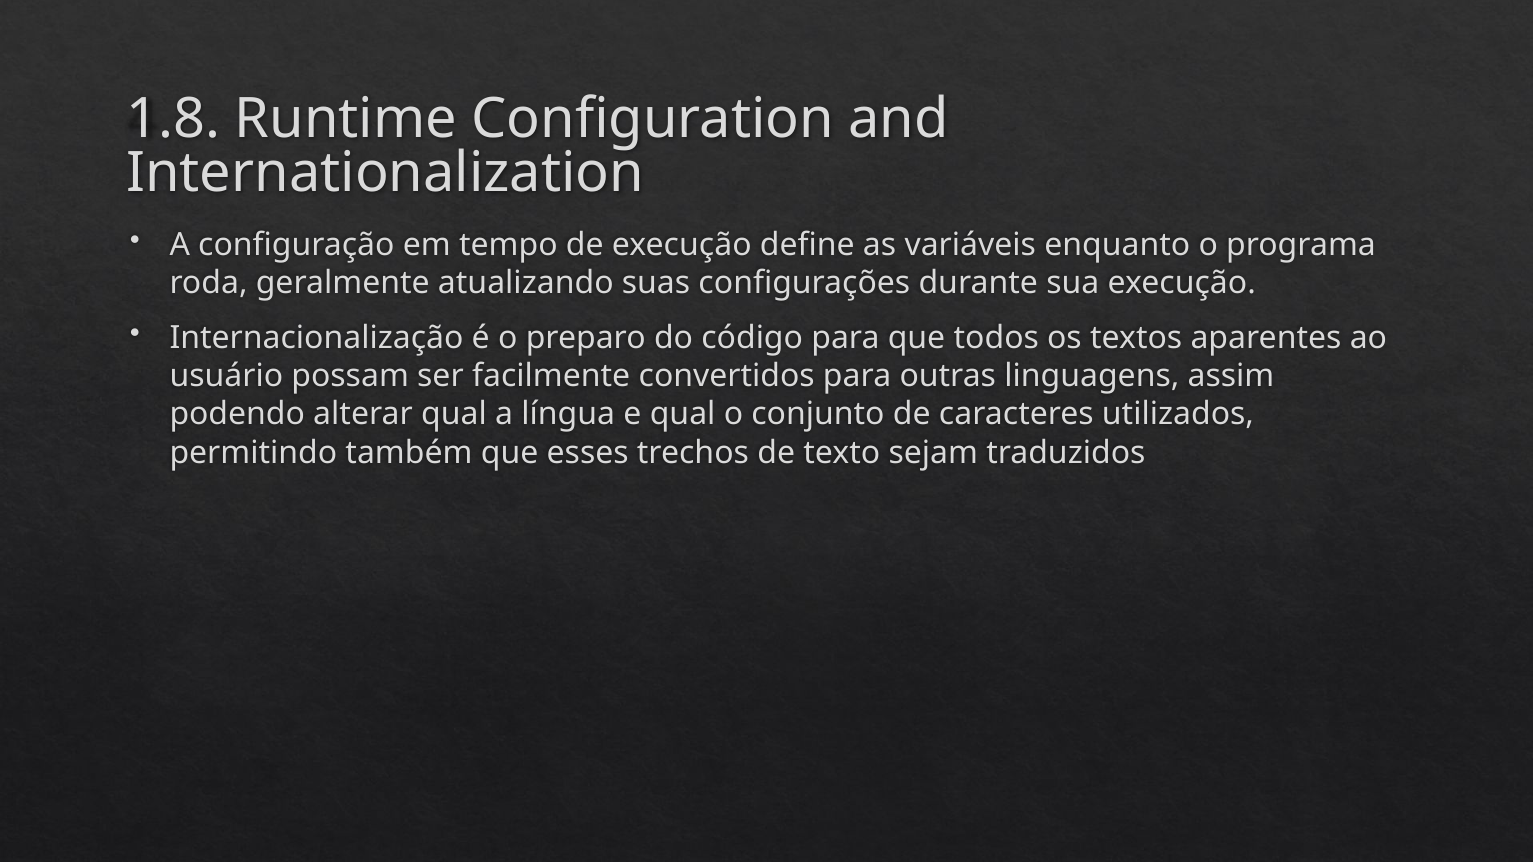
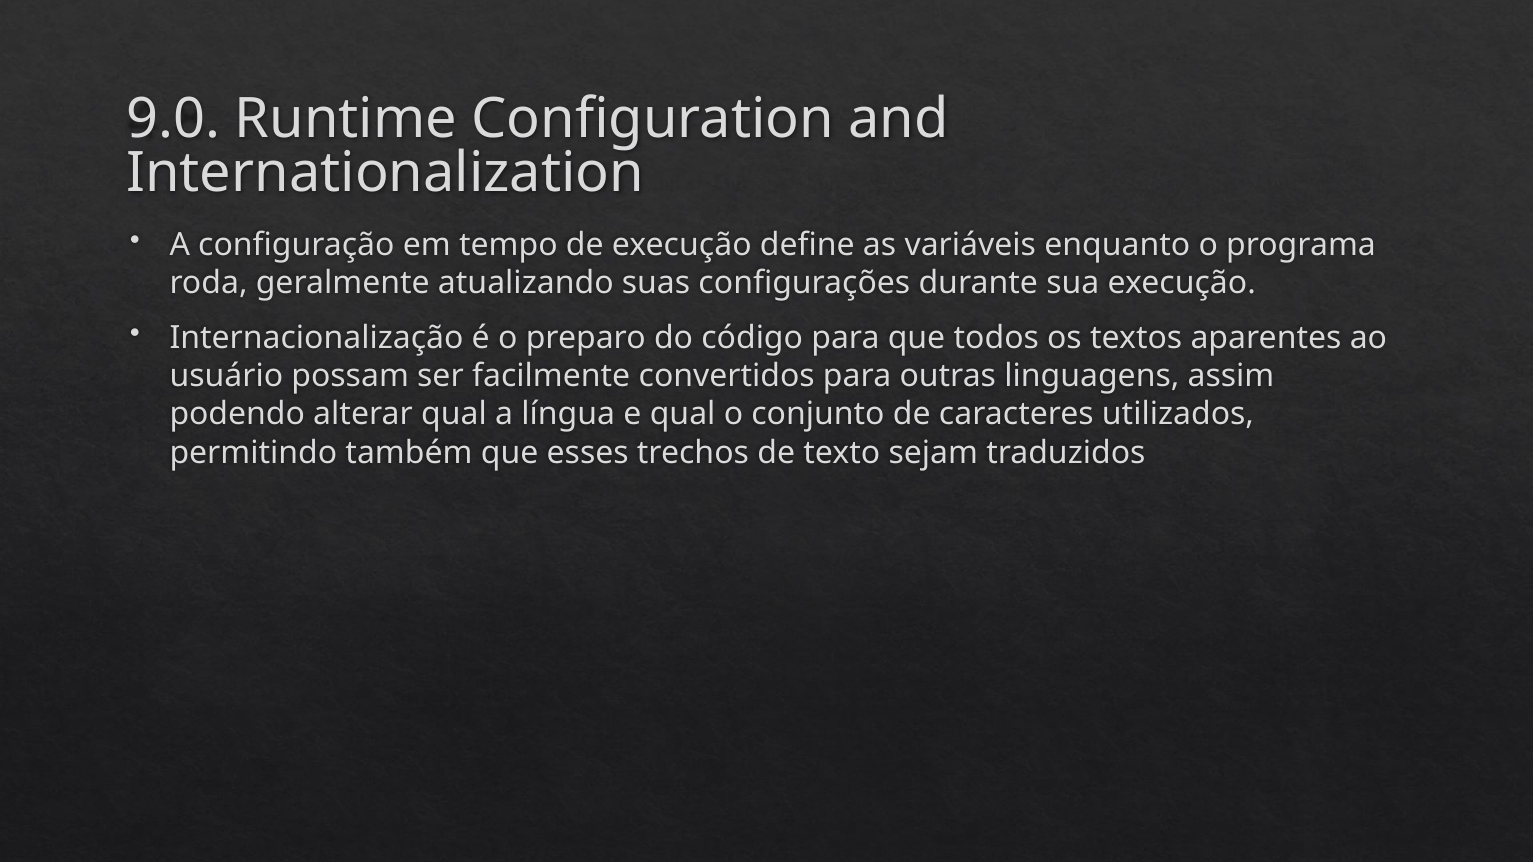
1.8: 1.8 -> 9.0
